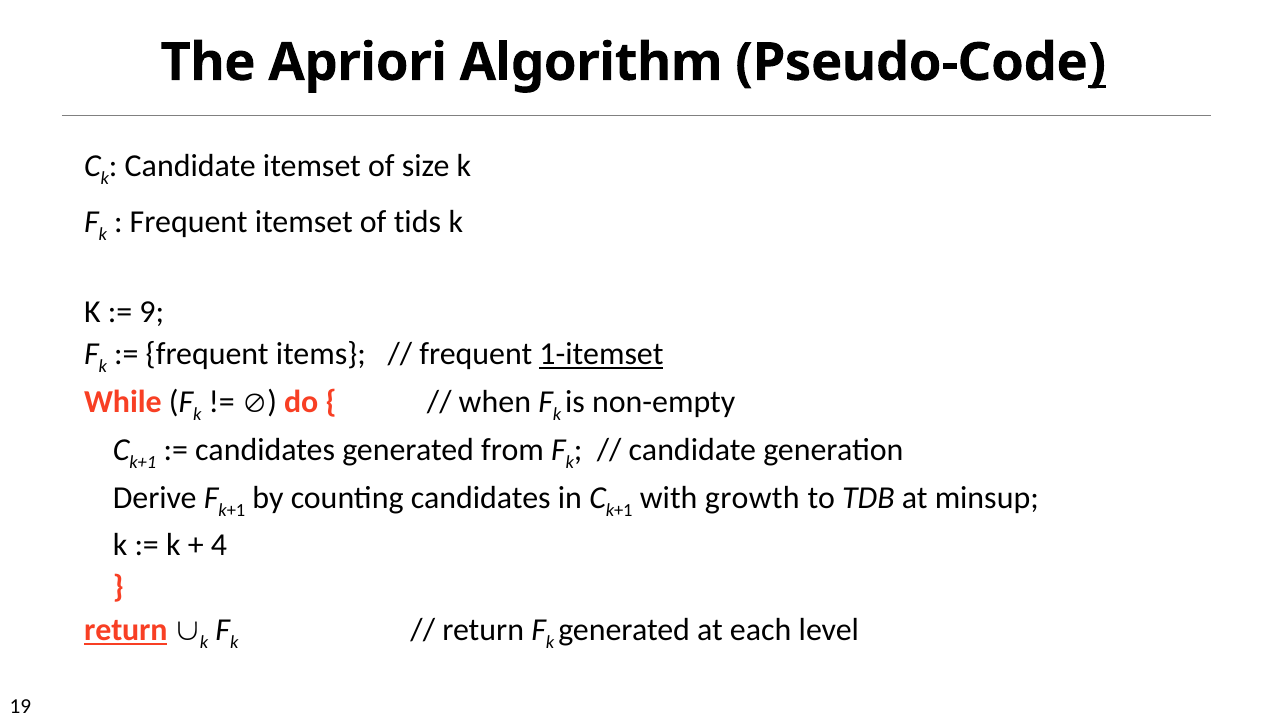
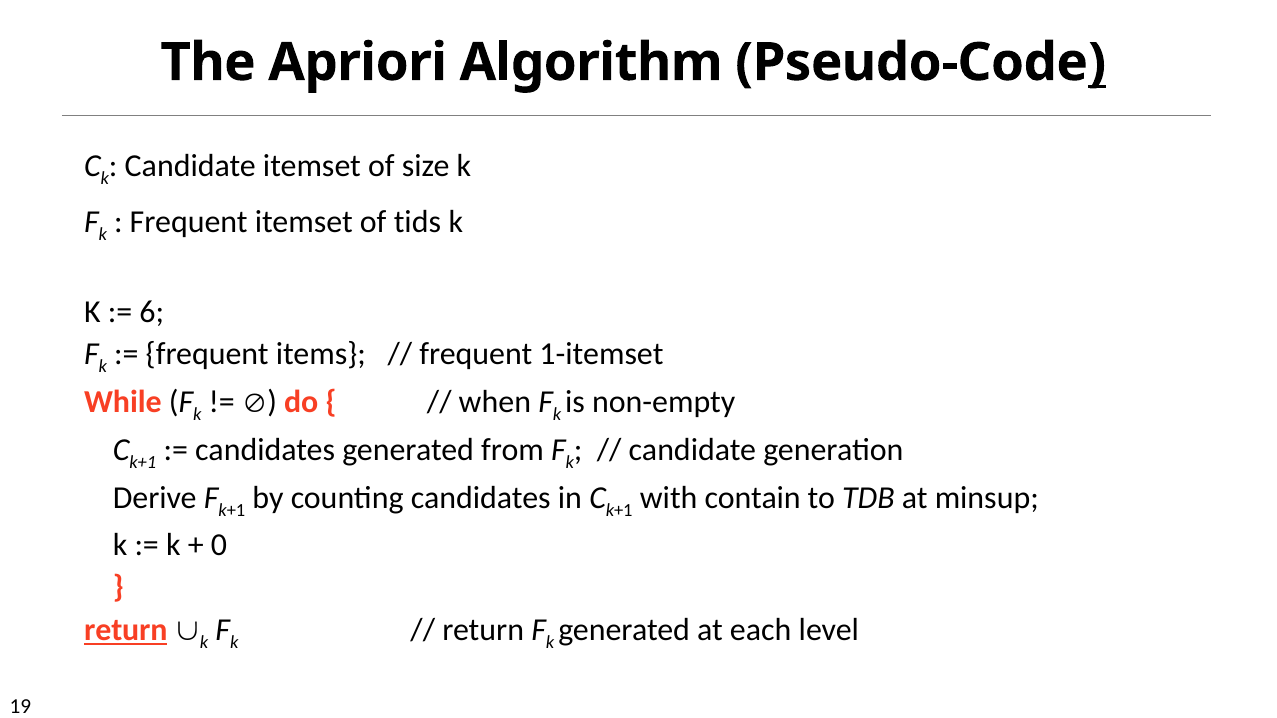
9: 9 -> 6
1-itemset underline: present -> none
growth: growth -> contain
4: 4 -> 0
